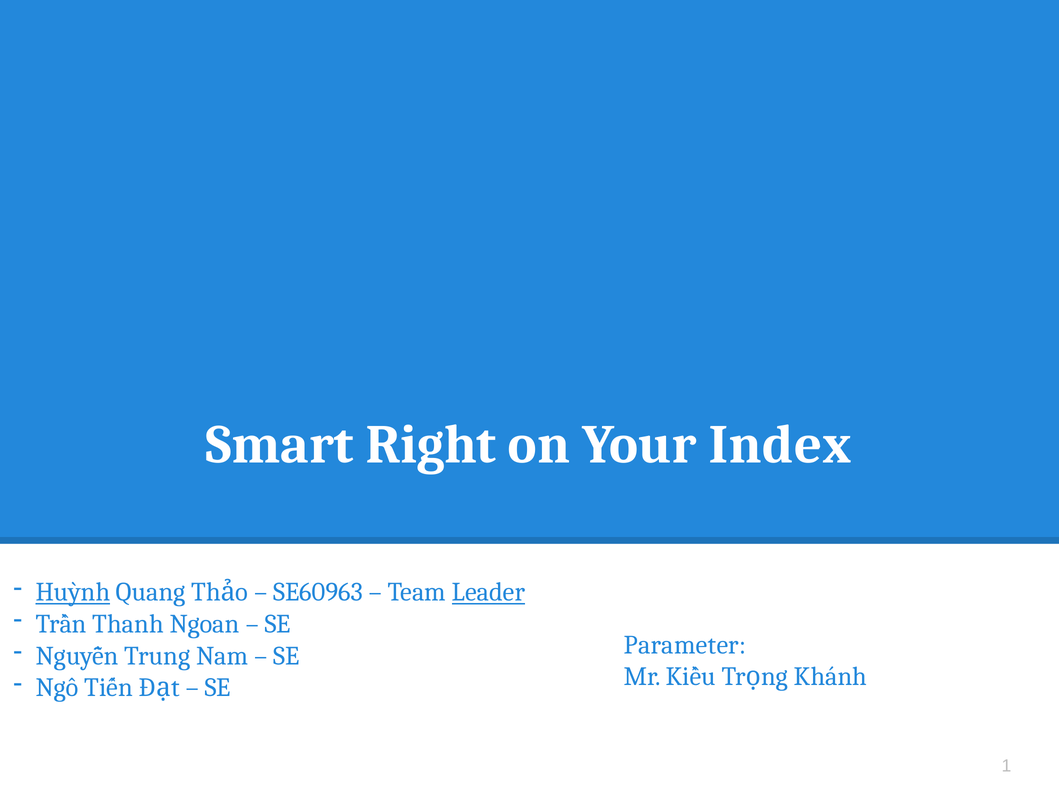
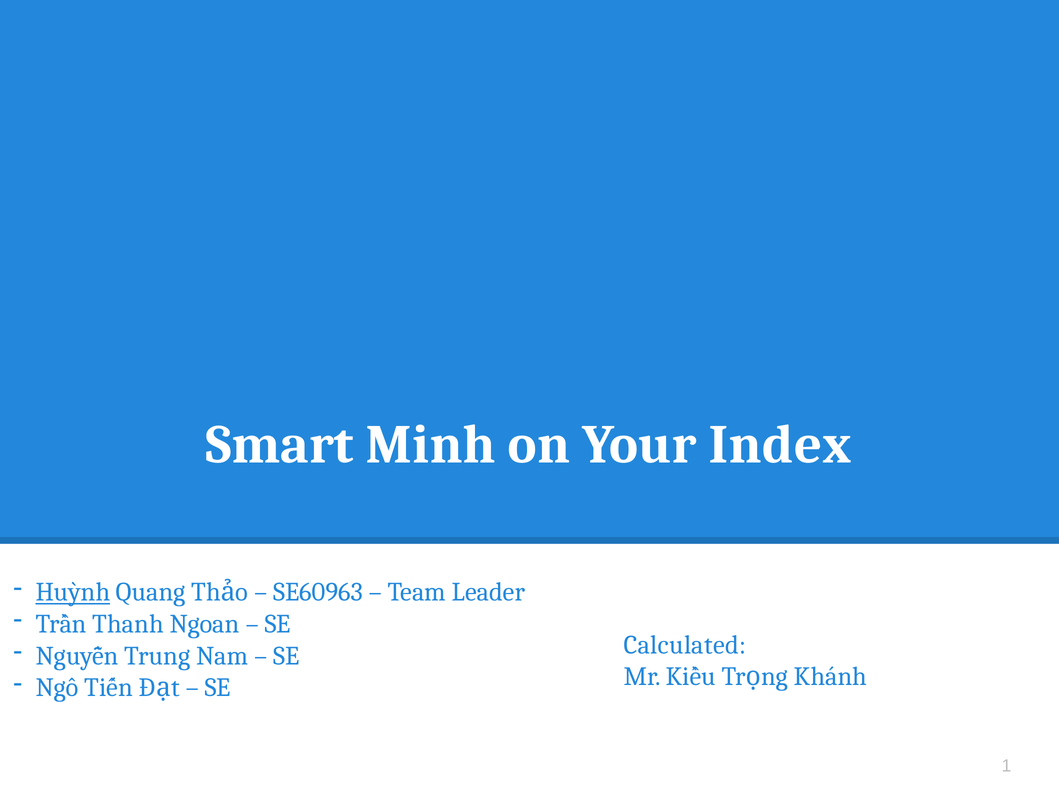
Right: Right -> Minh
Leader underline: present -> none
Parameter: Parameter -> Calculated
